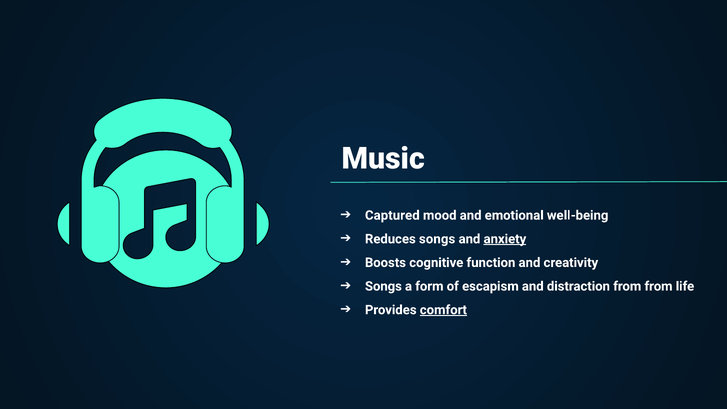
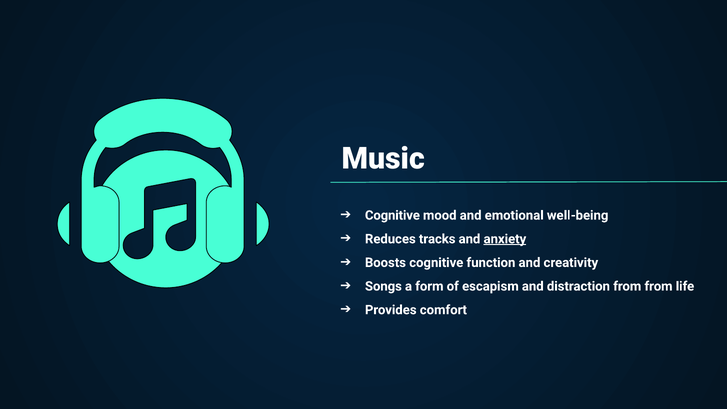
Captured at (392, 215): Captured -> Cognitive
Reduces songs: songs -> tracks
comfort underline: present -> none
